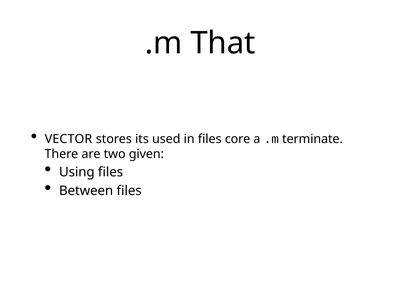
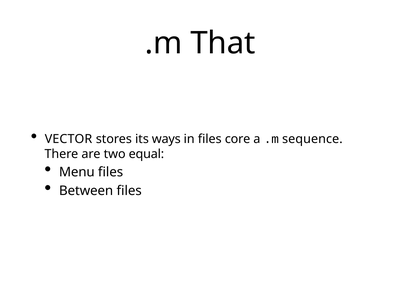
used: used -> ways
terminate: terminate -> sequence
given: given -> equal
Using: Using -> Menu
